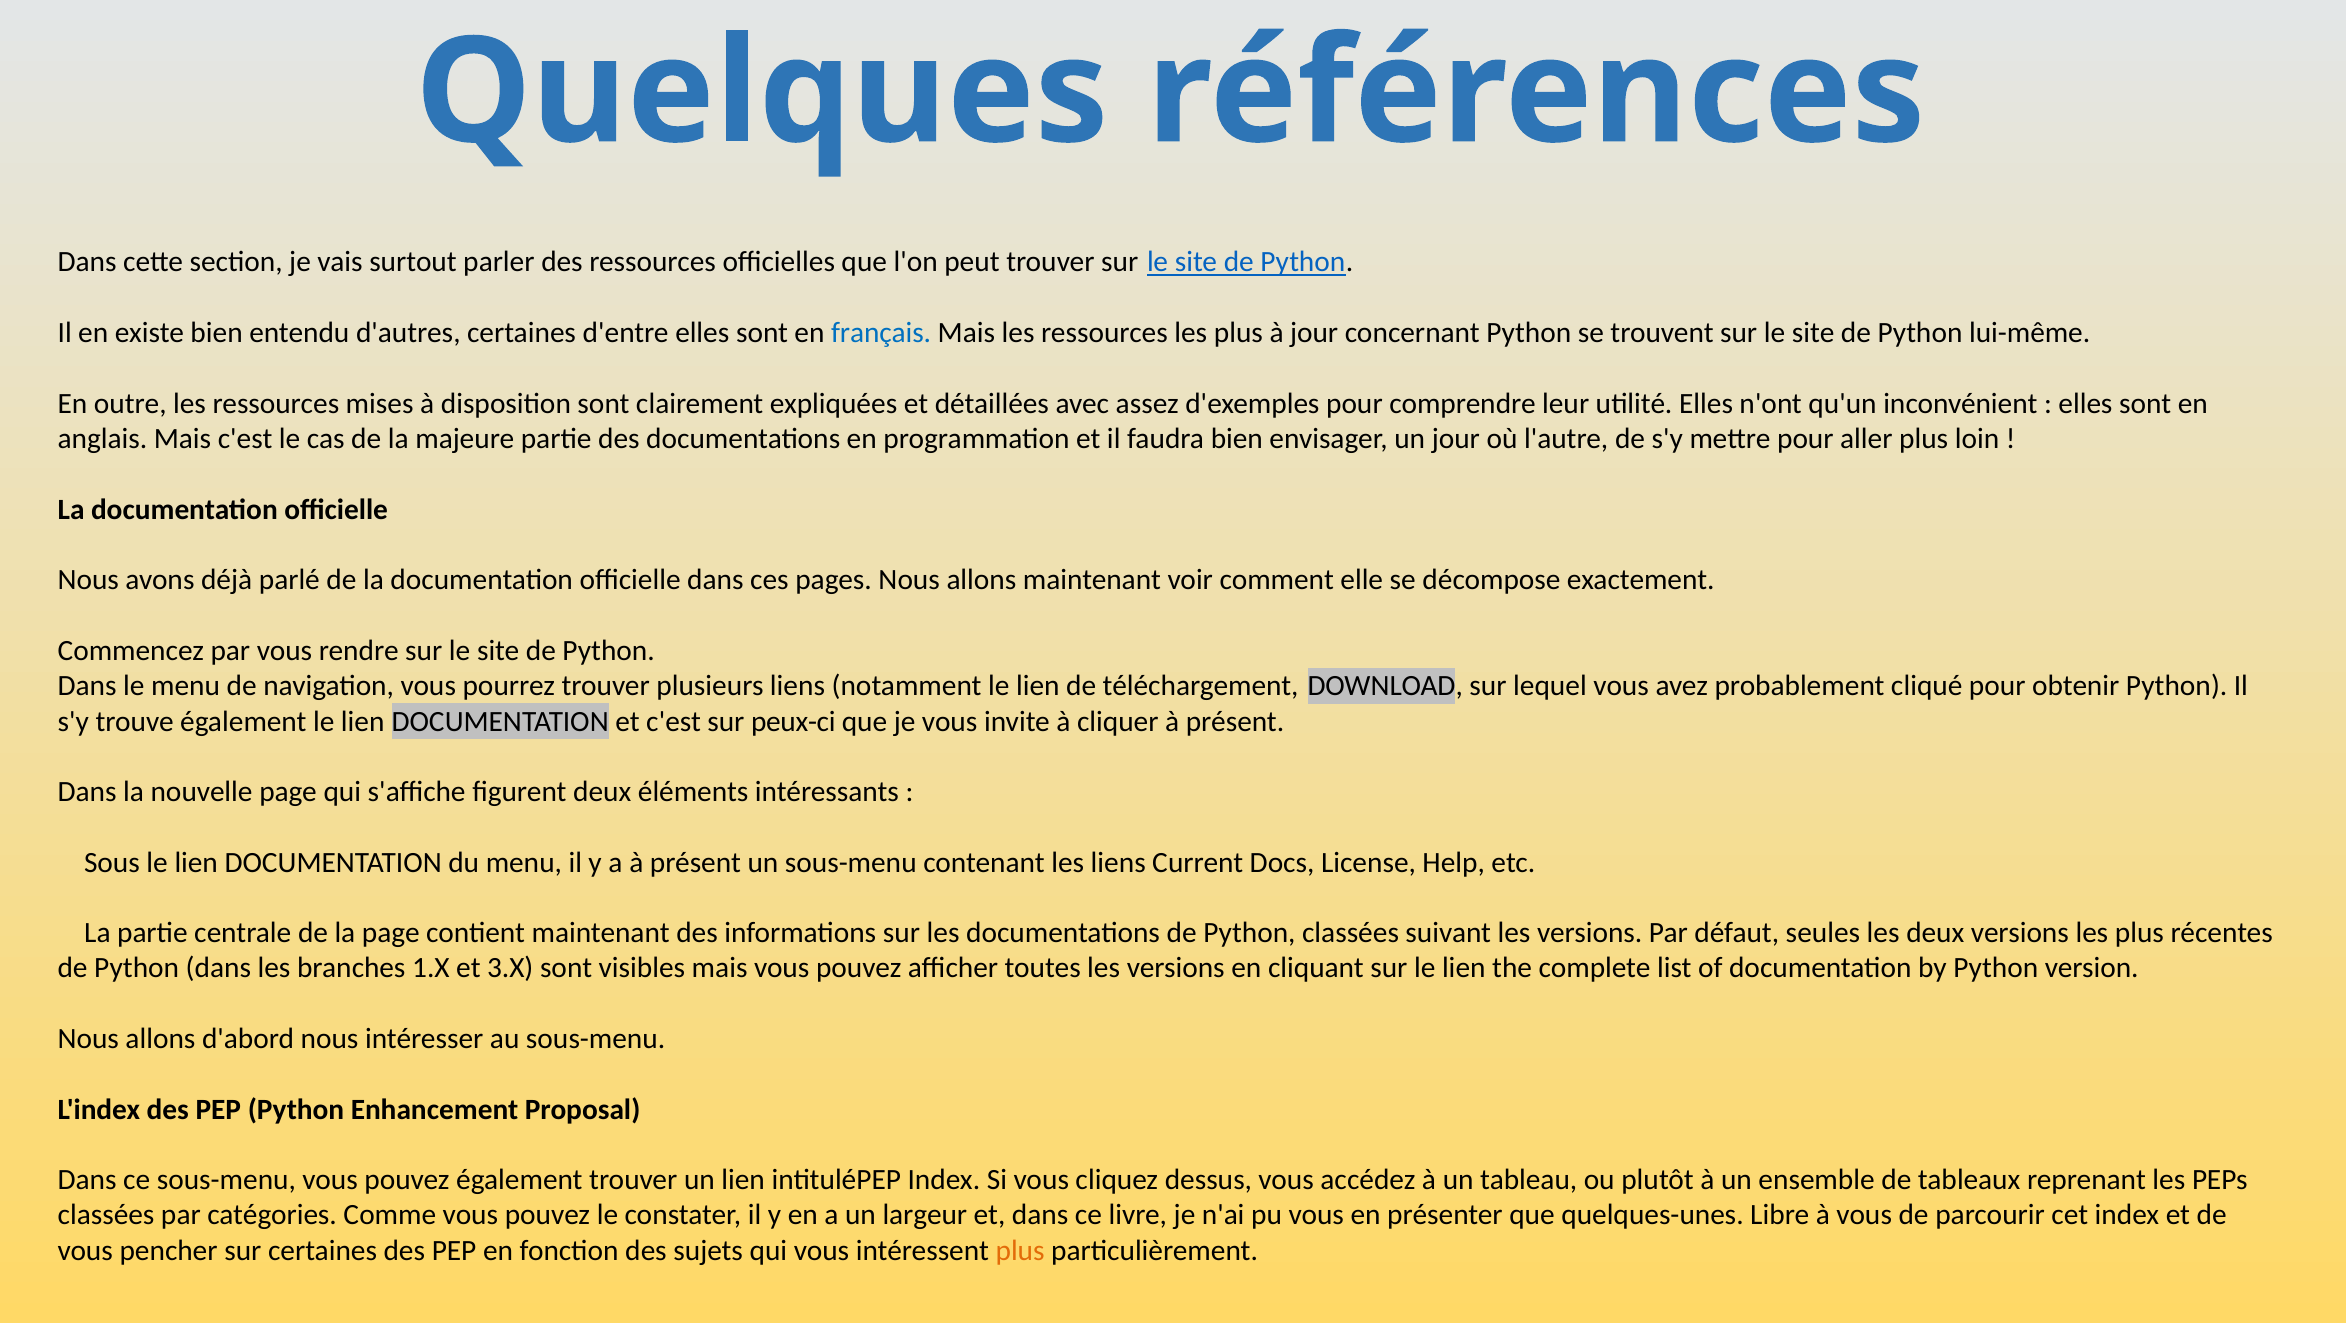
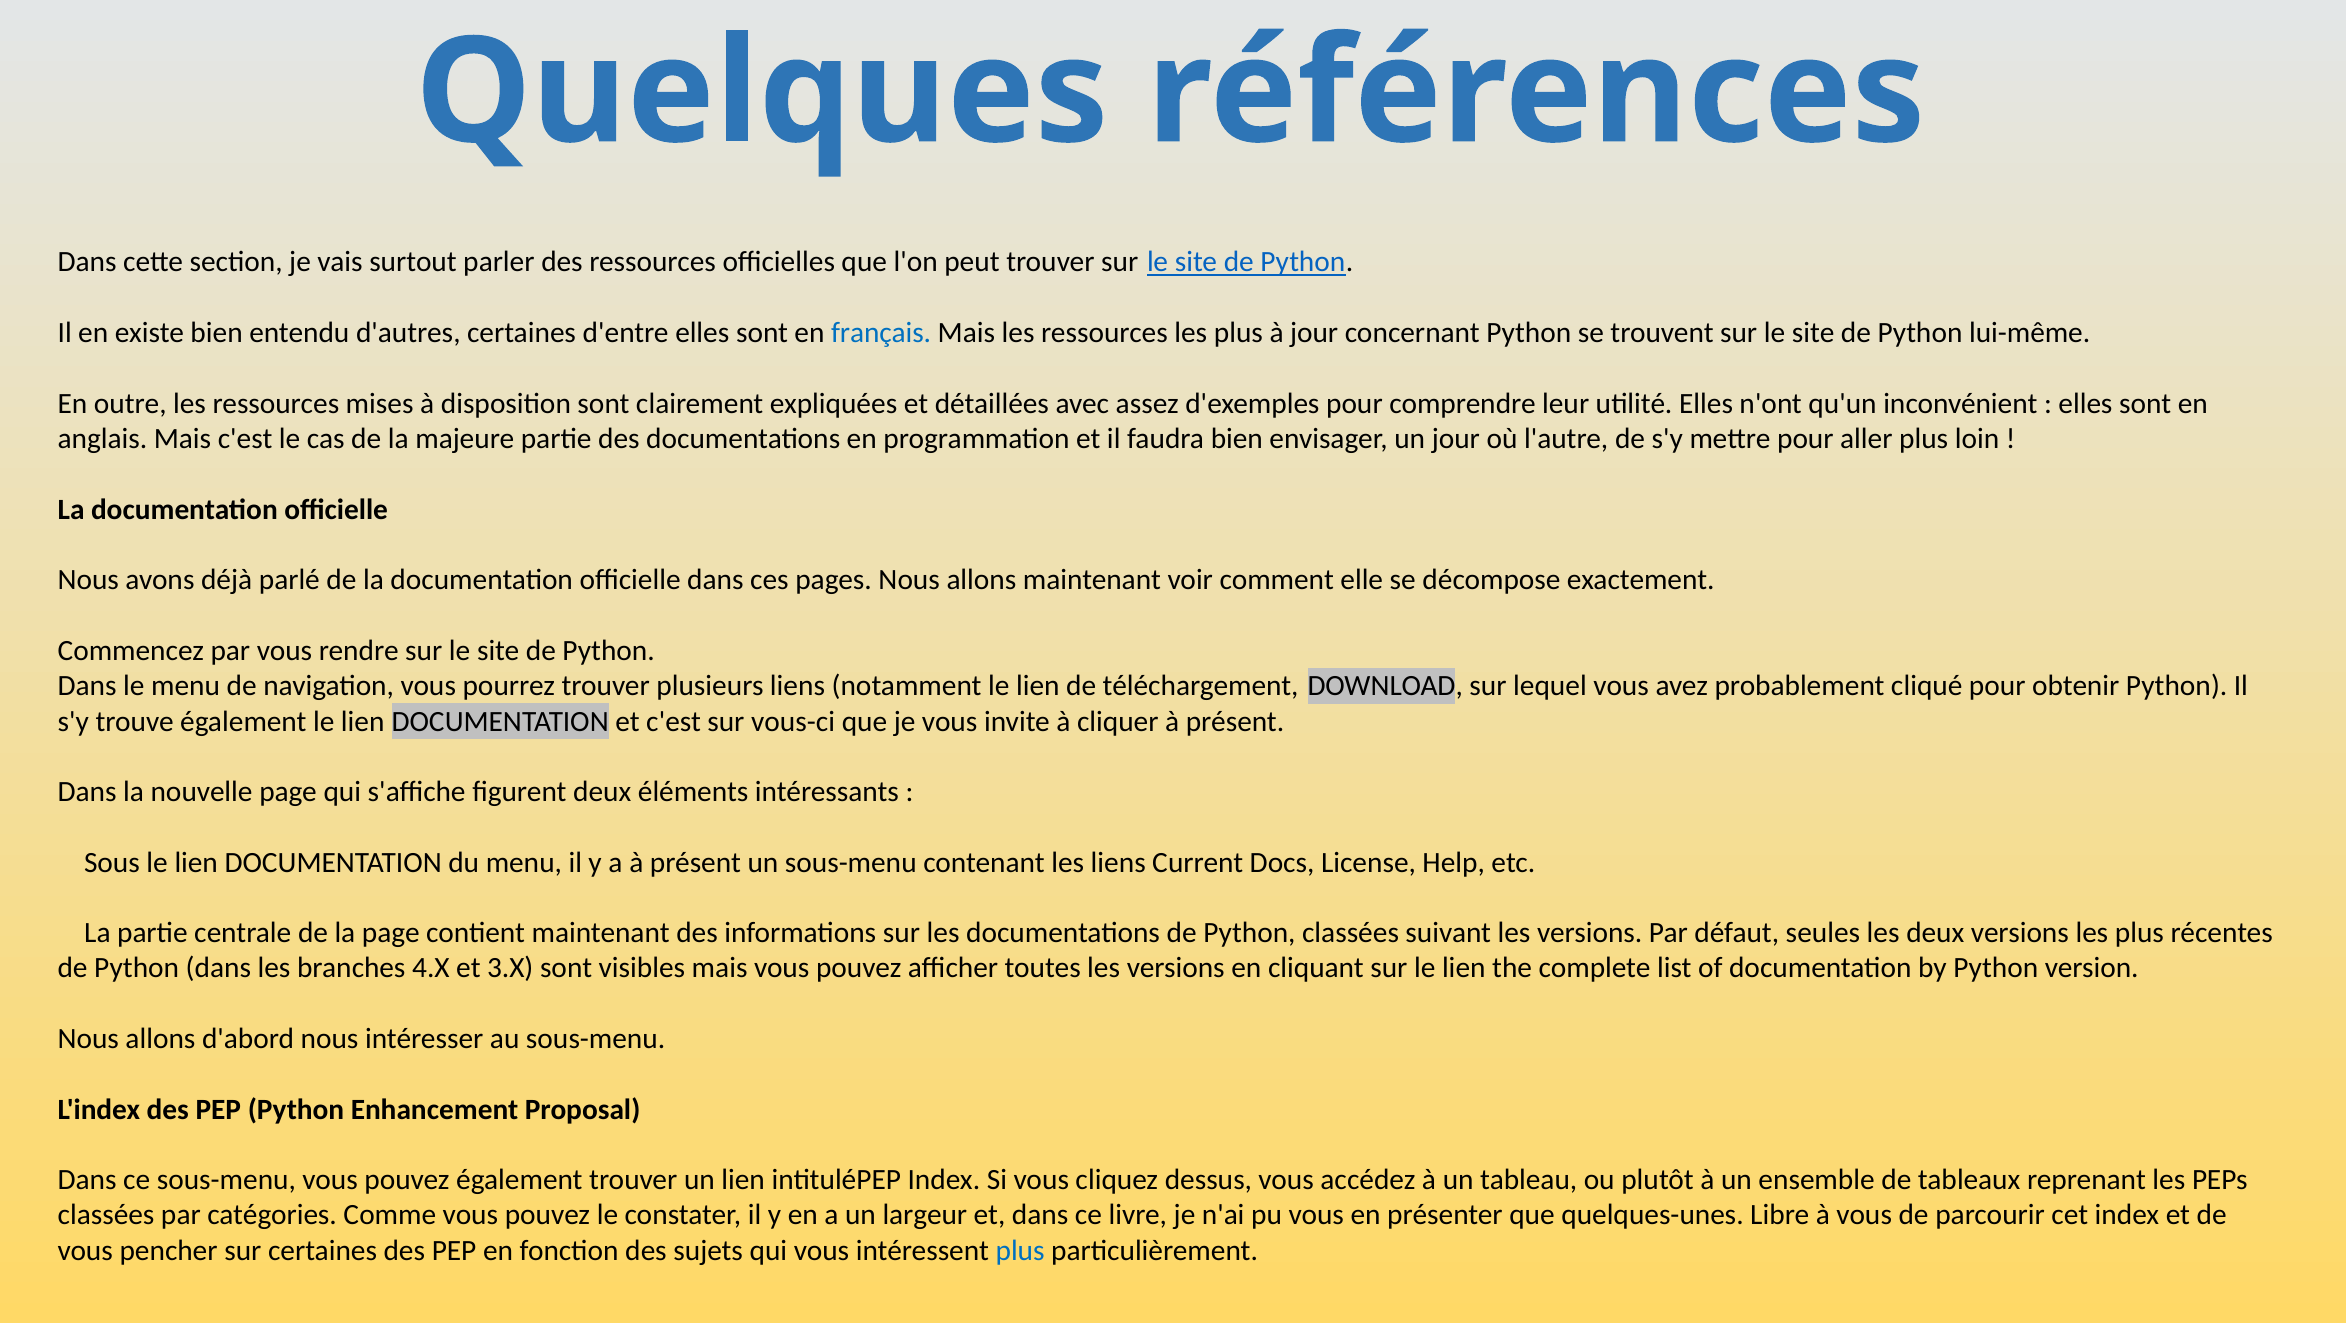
peux-ci: peux-ci -> vous-ci
1.X: 1.X -> 4.X
plus at (1020, 1251) colour: orange -> blue
